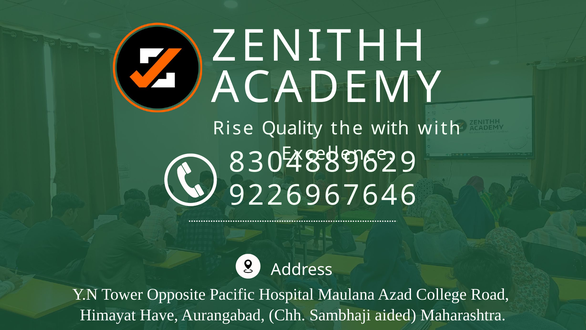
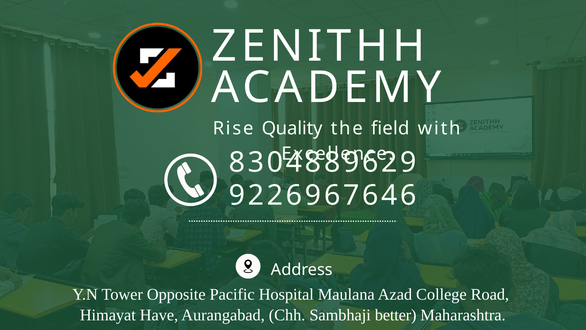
the with: with -> field
aided: aided -> better
